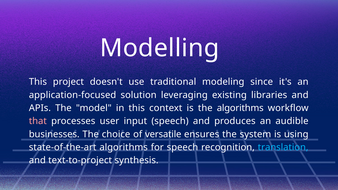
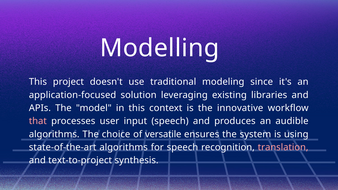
the algorithms: algorithms -> innovative
businesses at (54, 134): businesses -> algorithms
translation colour: light blue -> pink
